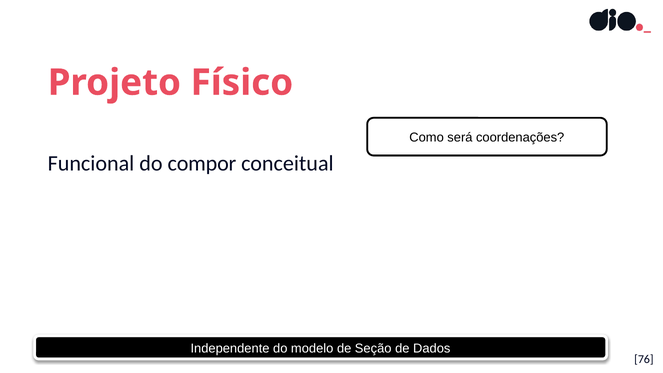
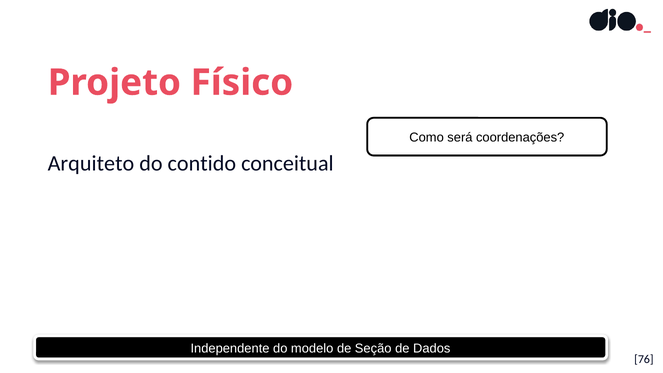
Funcional: Funcional -> Arquiteto
compor: compor -> contido
